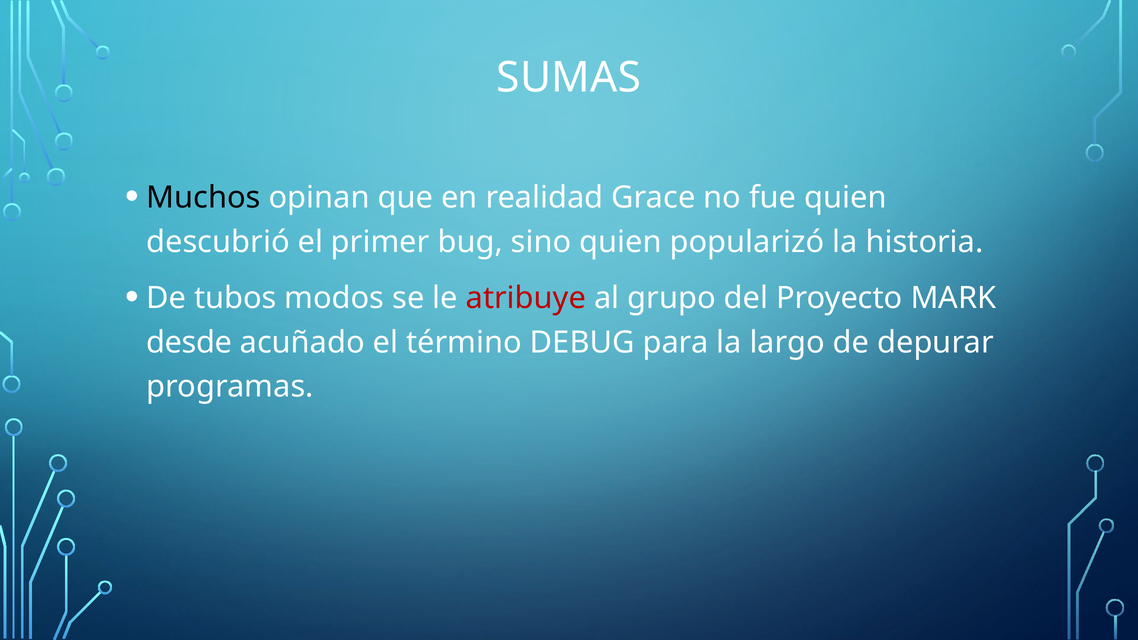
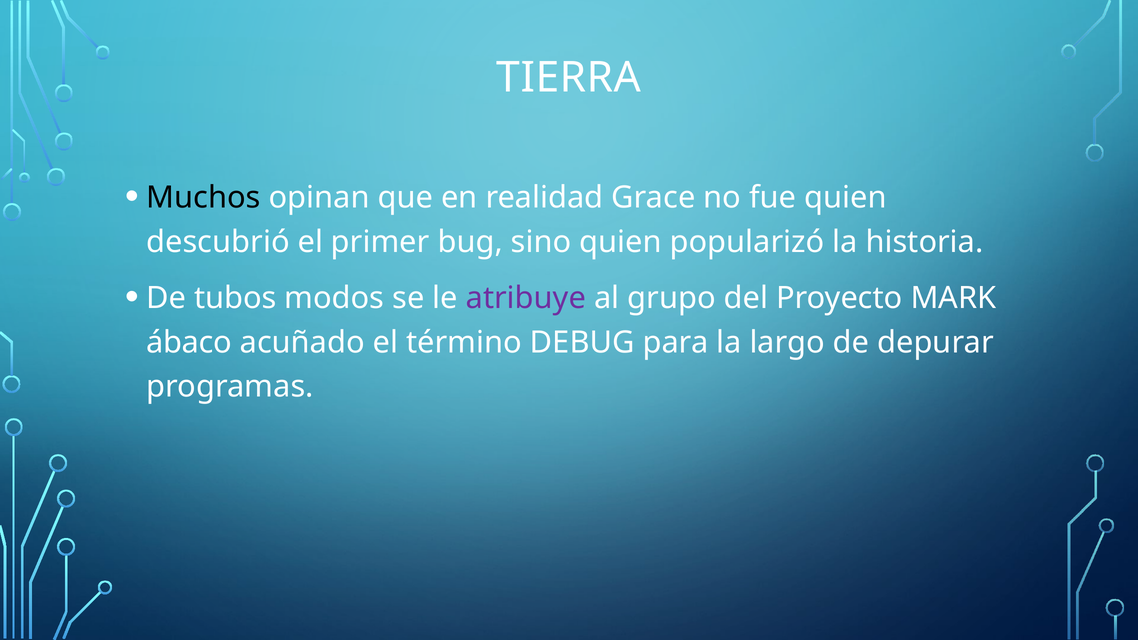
SUMAS: SUMAS -> TIERRA
atribuye colour: red -> purple
desde: desde -> ábaco
